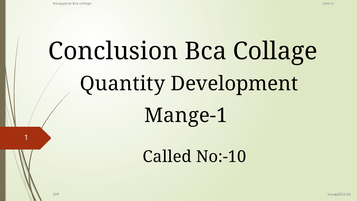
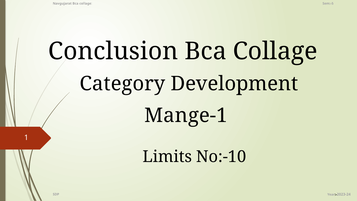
Quantity: Quantity -> Category
Called: Called -> Limits
